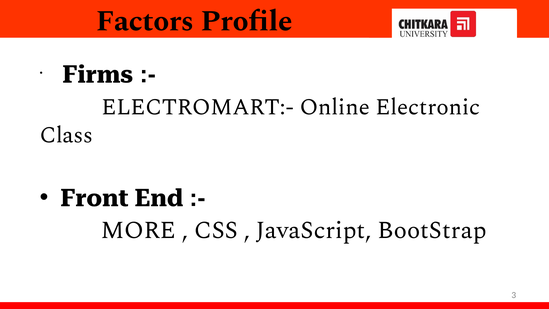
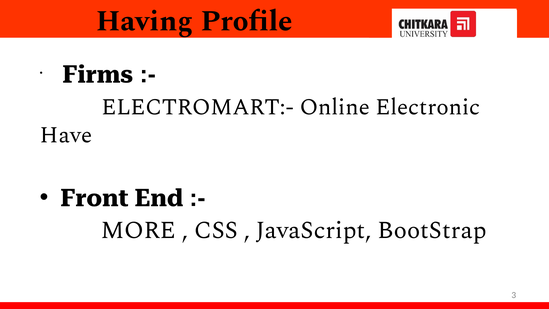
Factors: Factors -> Having
Class: Class -> Have
